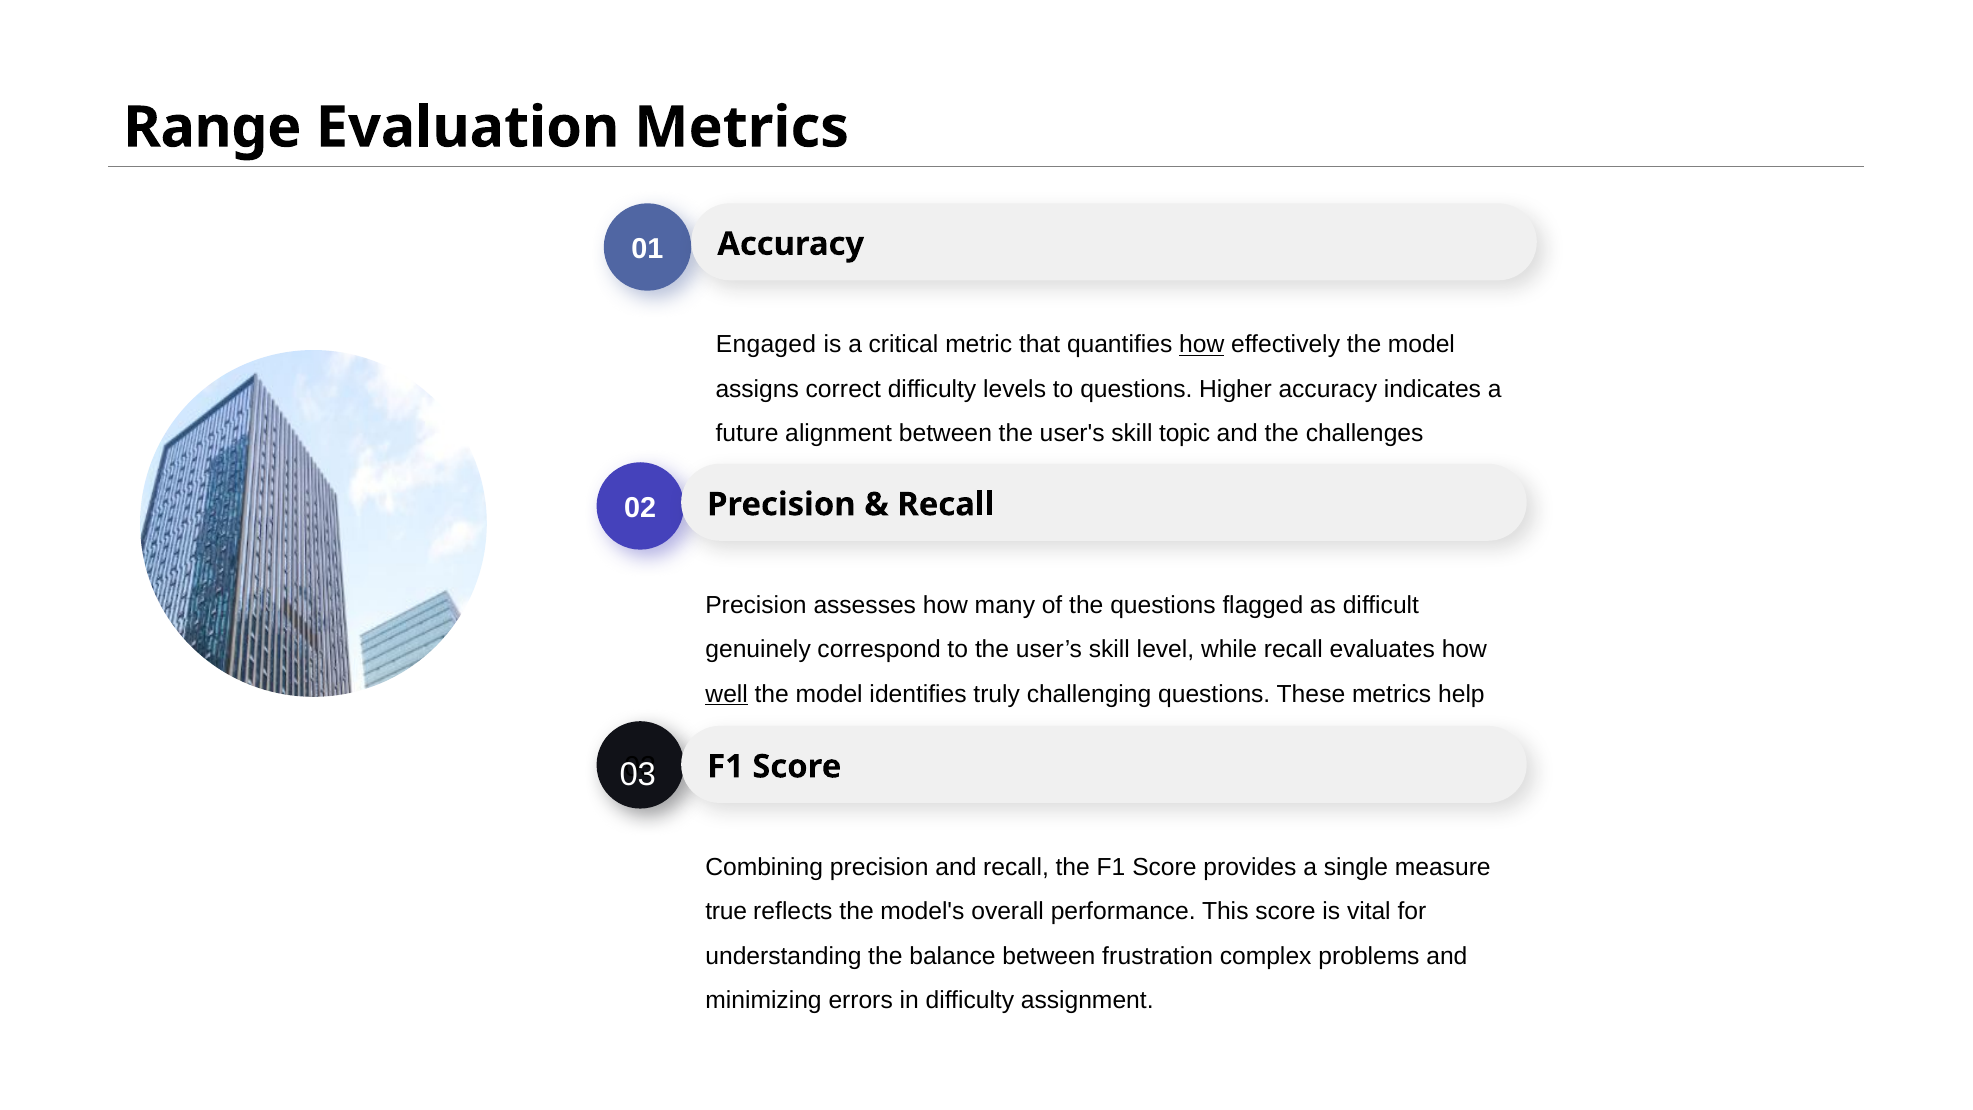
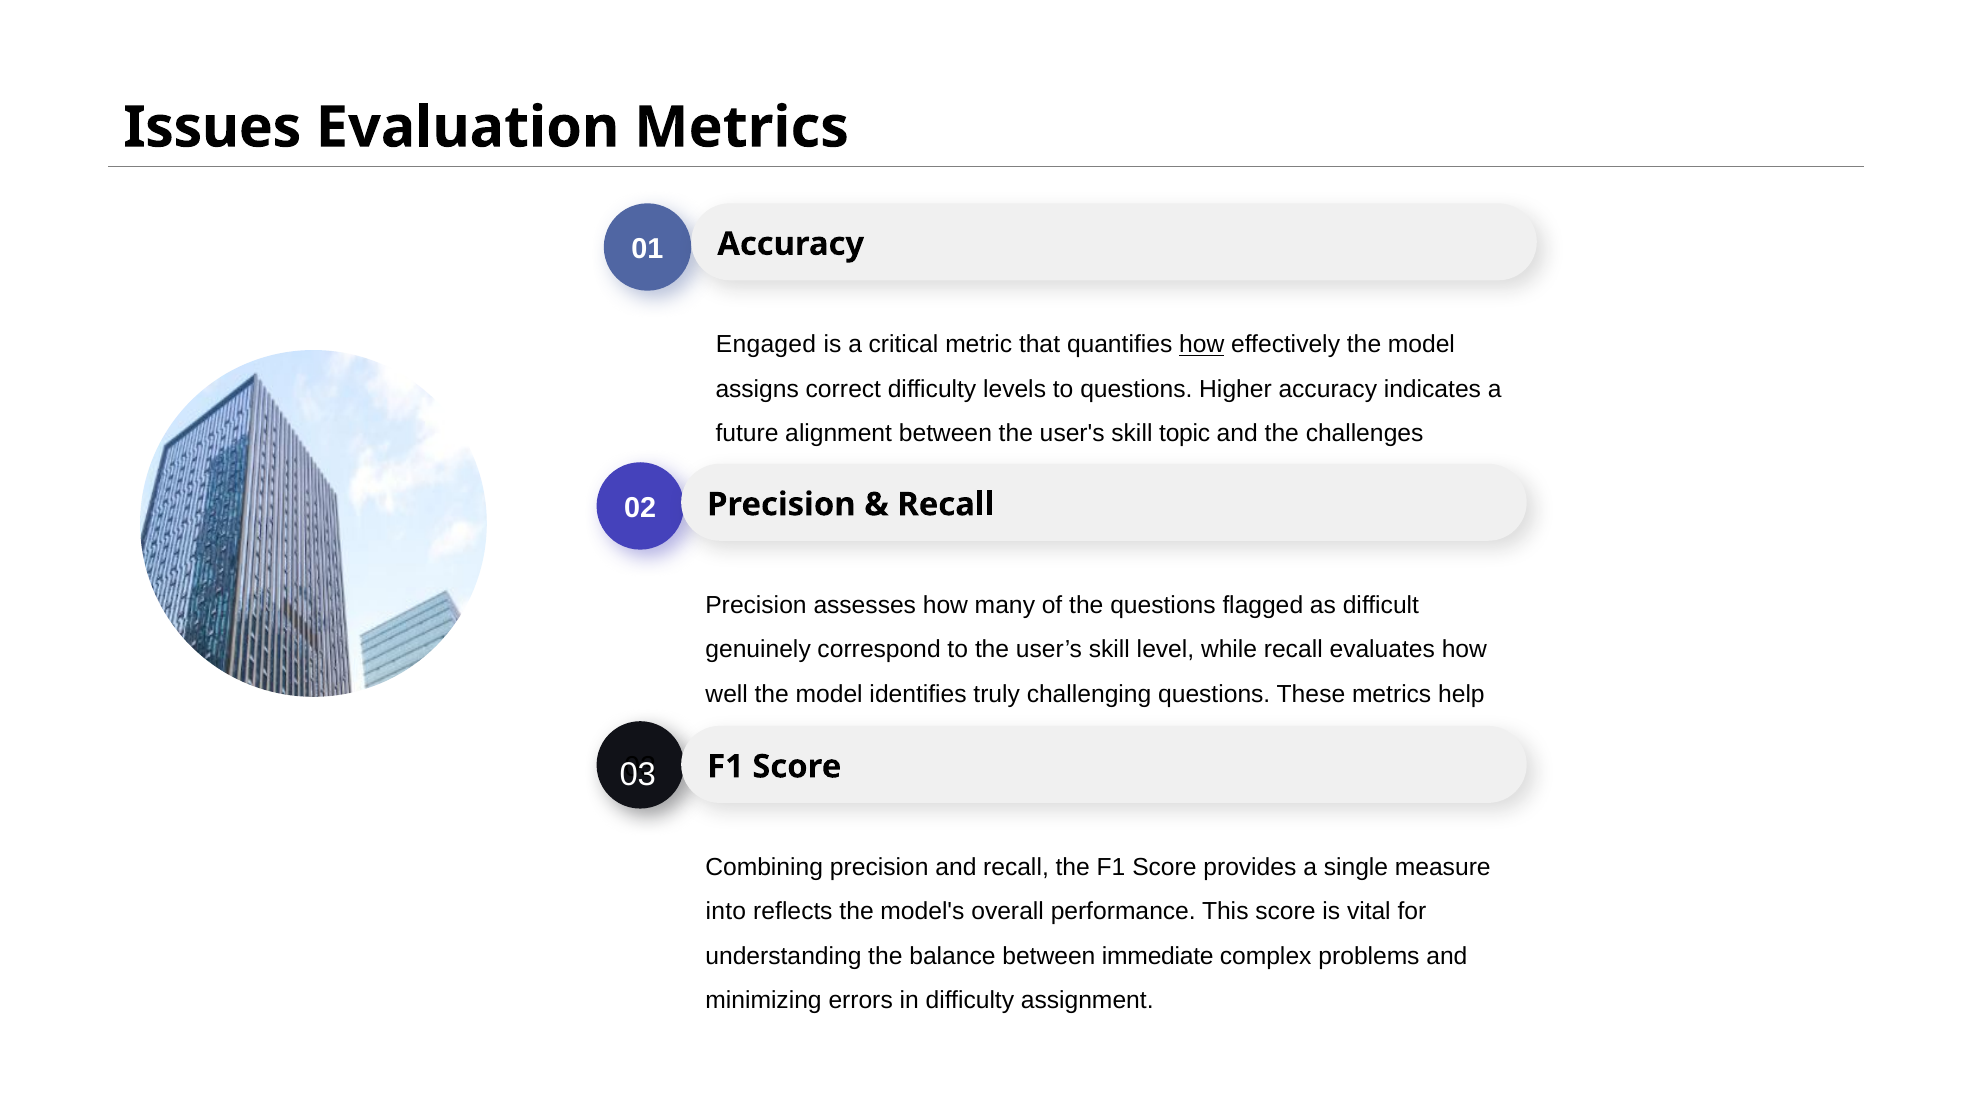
Range: Range -> Issues
well underline: present -> none
true: true -> into
frustration: frustration -> immediate
